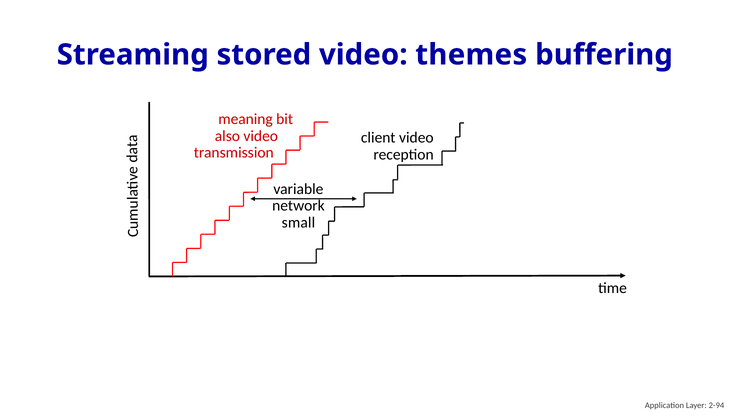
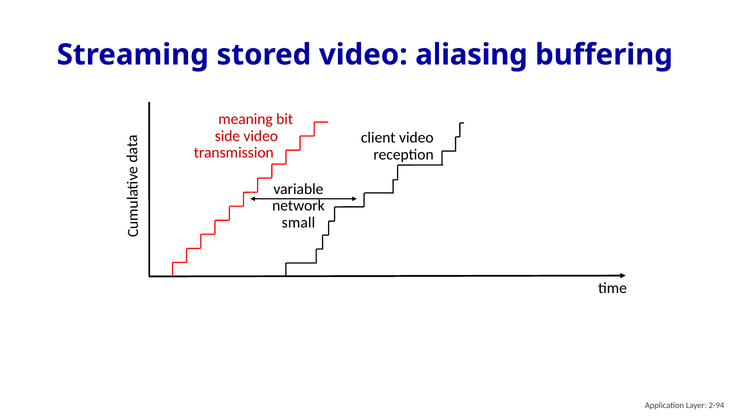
themes: themes -> aliasing
also: also -> side
